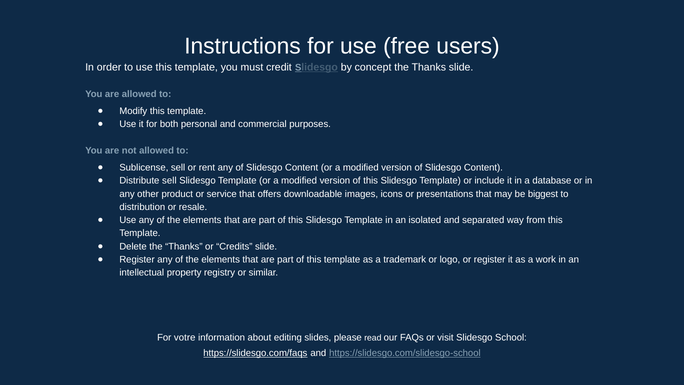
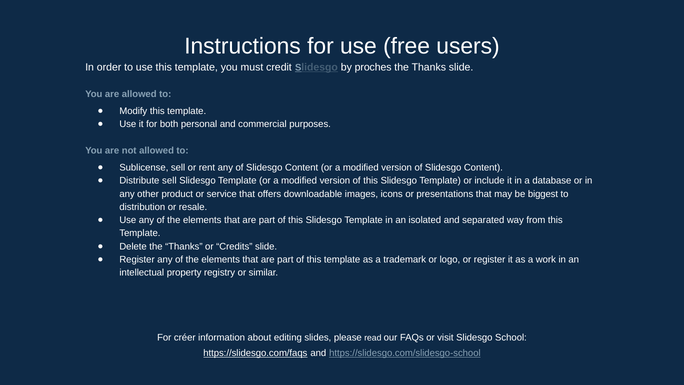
concept: concept -> proches
votre: votre -> créer
